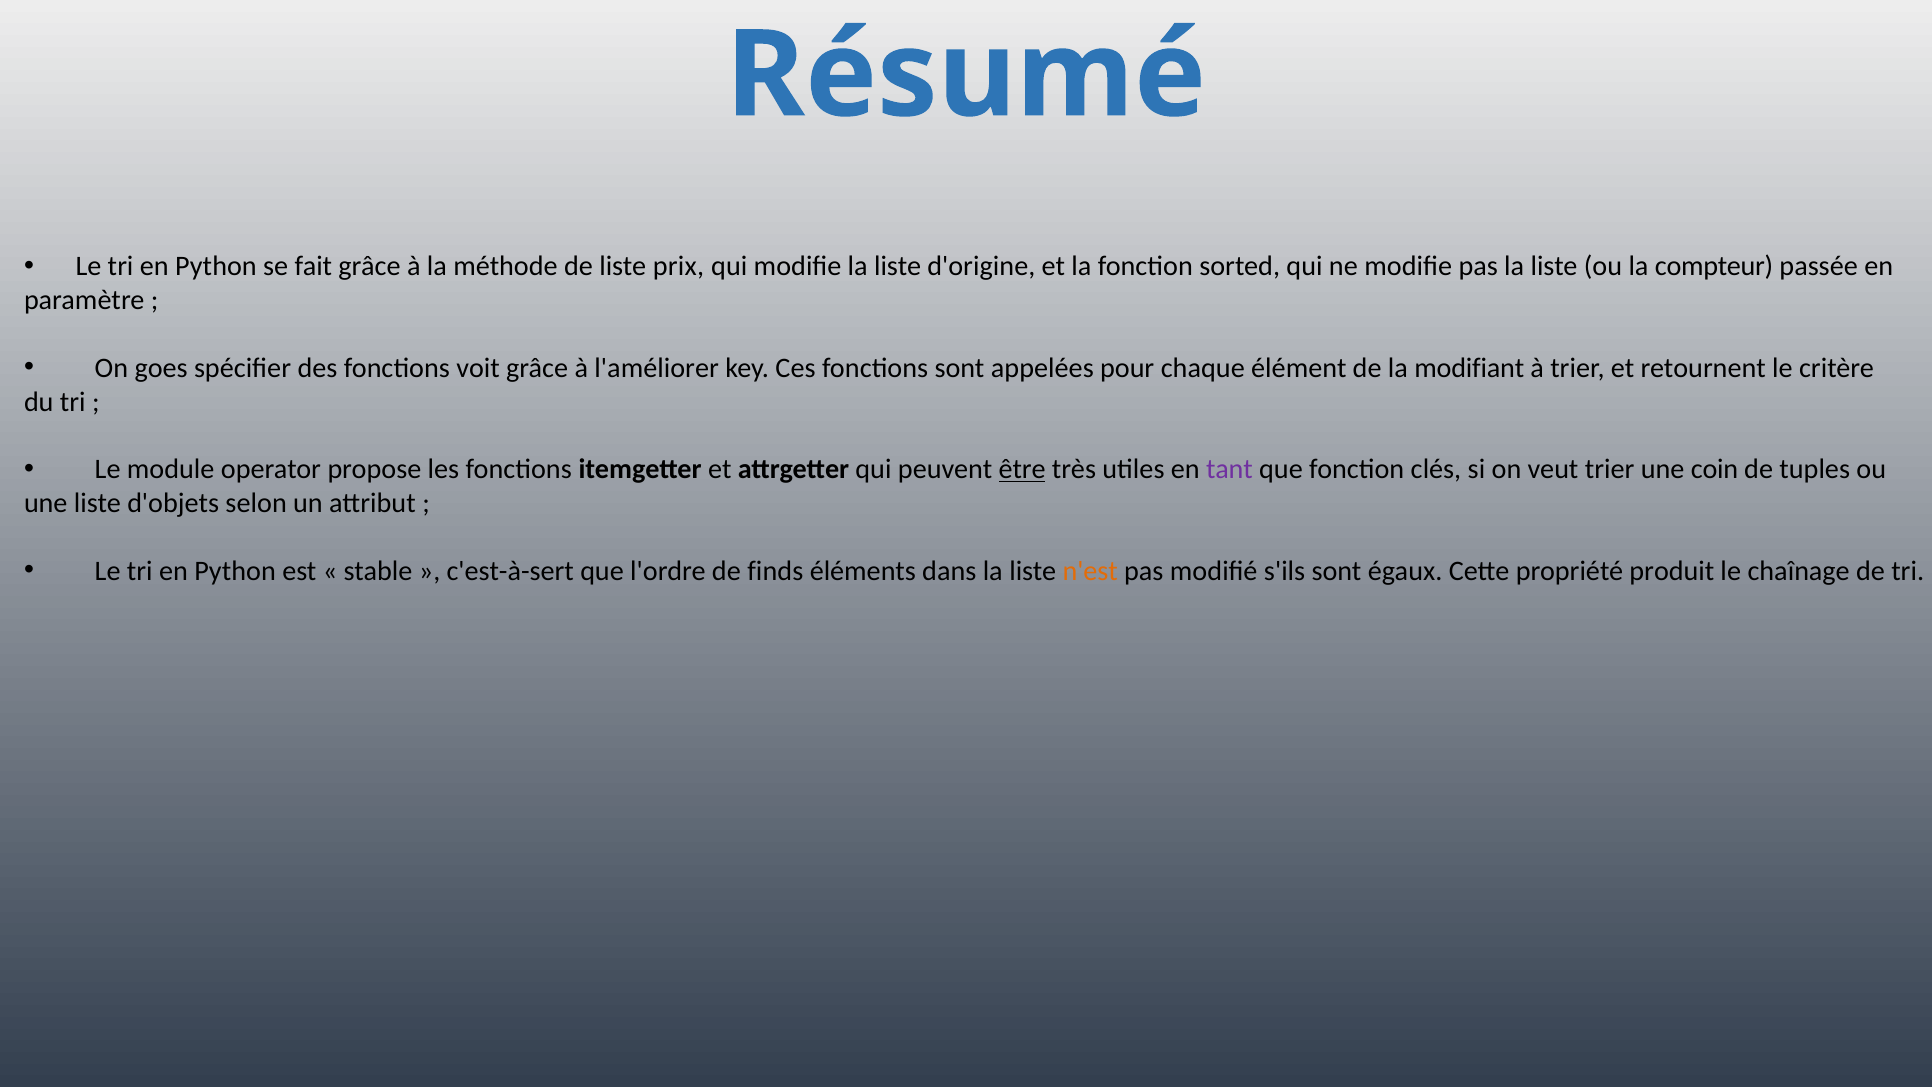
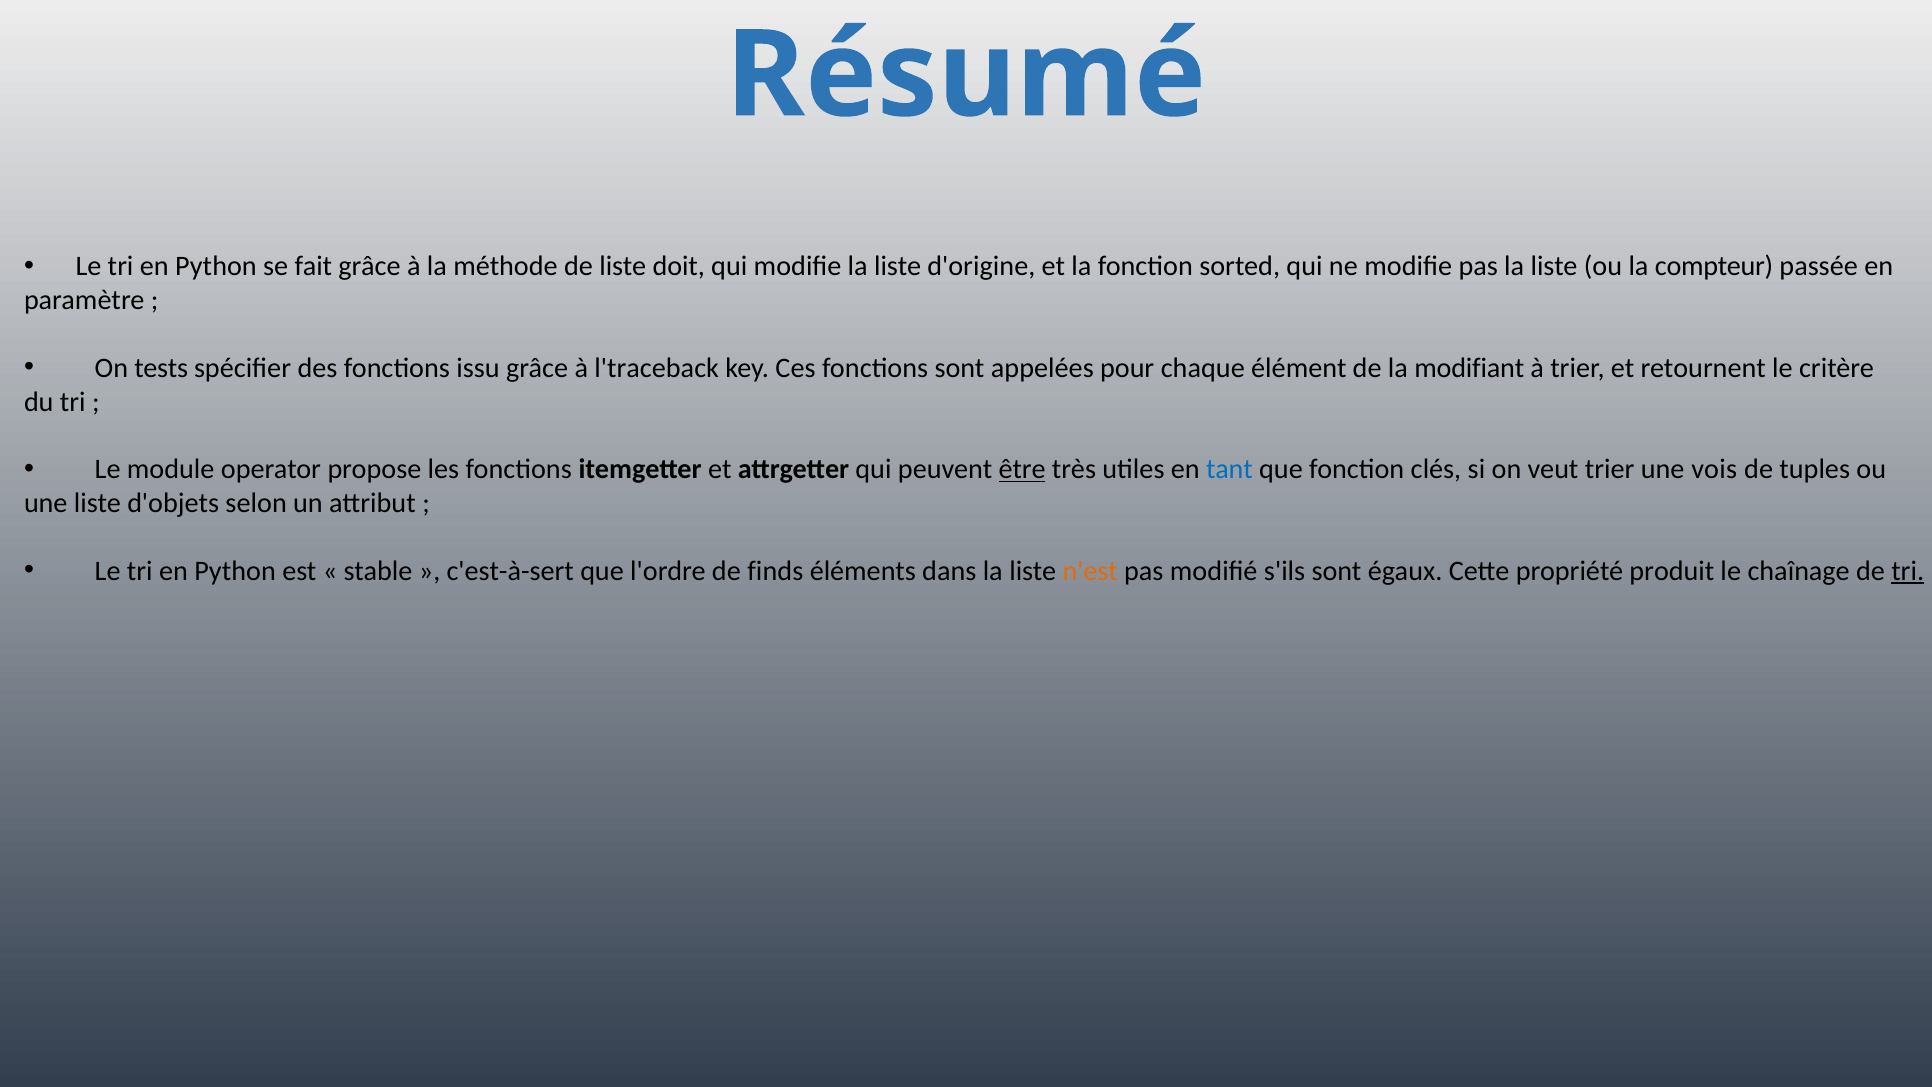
prix: prix -> doit
goes: goes -> tests
voit: voit -> issu
l'améliorer: l'améliorer -> l'traceback
tant colour: purple -> blue
coin: coin -> vois
tri at (1908, 571) underline: none -> present
